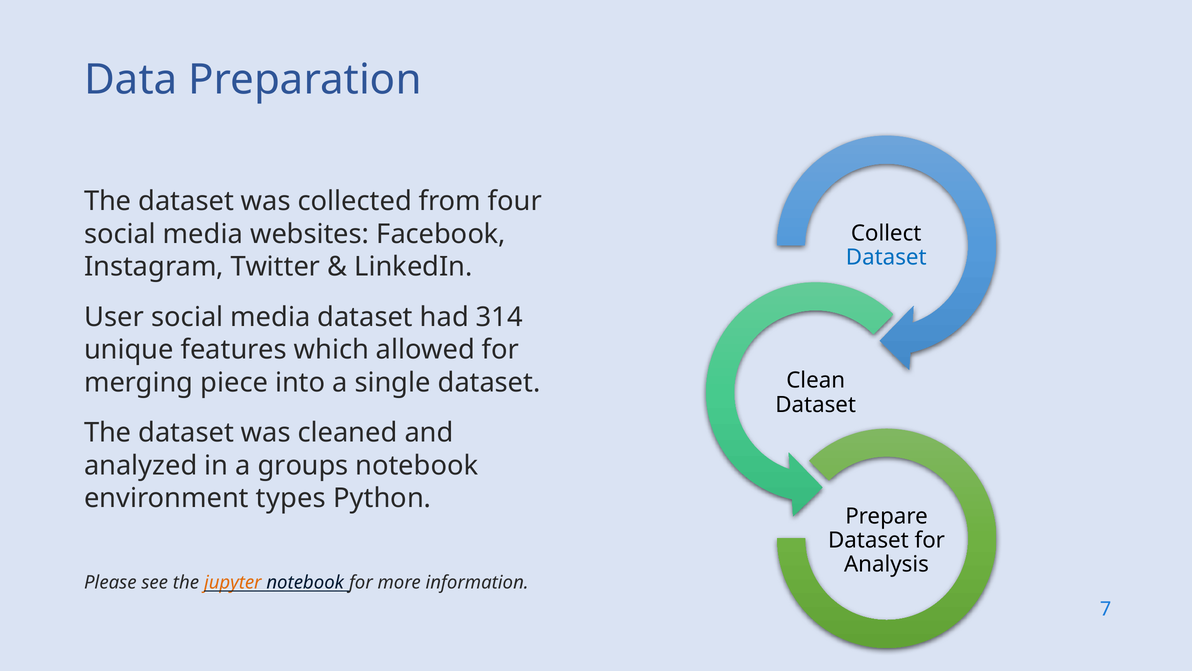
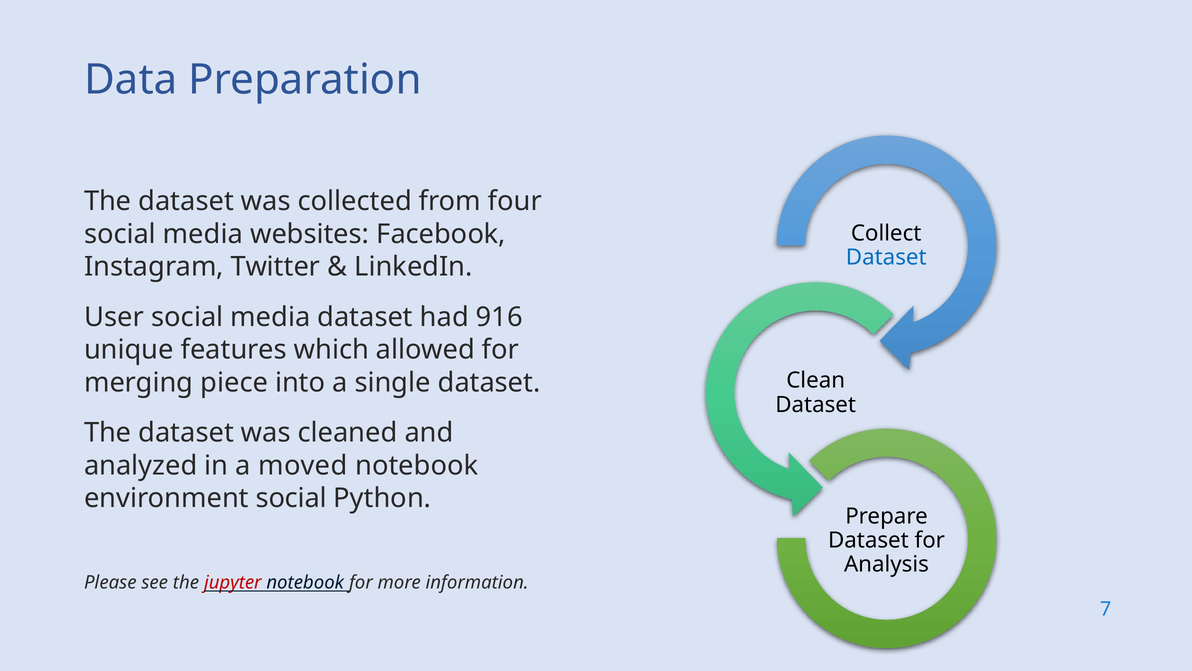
314: 314 -> 916
groups: groups -> moved
environment types: types -> social
jupyter colour: orange -> red
